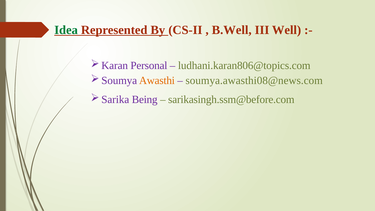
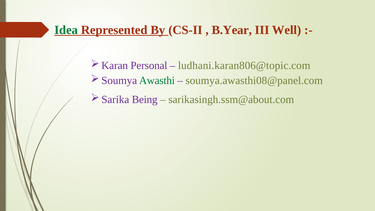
B.Well: B.Well -> B.Year
ludhani.karan806@topics.com: ludhani.karan806@topics.com -> ludhani.karan806@topic.com
Awasthi colour: orange -> green
soumya.awasthi08@news.com: soumya.awasthi08@news.com -> soumya.awasthi08@panel.com
sarikasingh.ssm@before.com: sarikasingh.ssm@before.com -> sarikasingh.ssm@about.com
